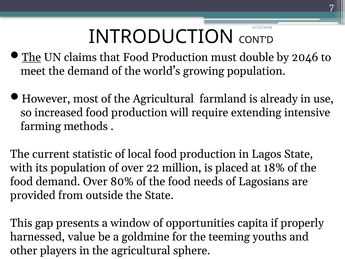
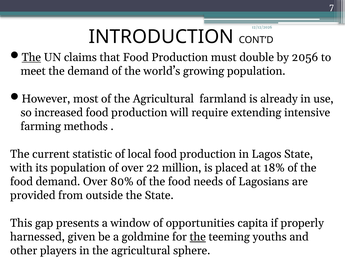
2046: 2046 -> 2056
value: value -> given
the at (198, 237) underline: none -> present
